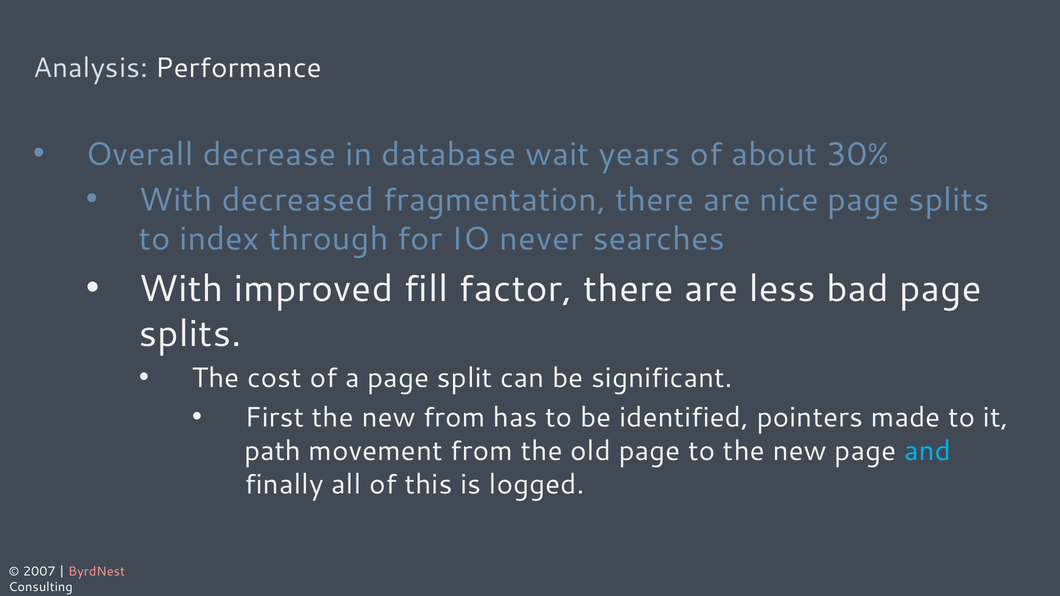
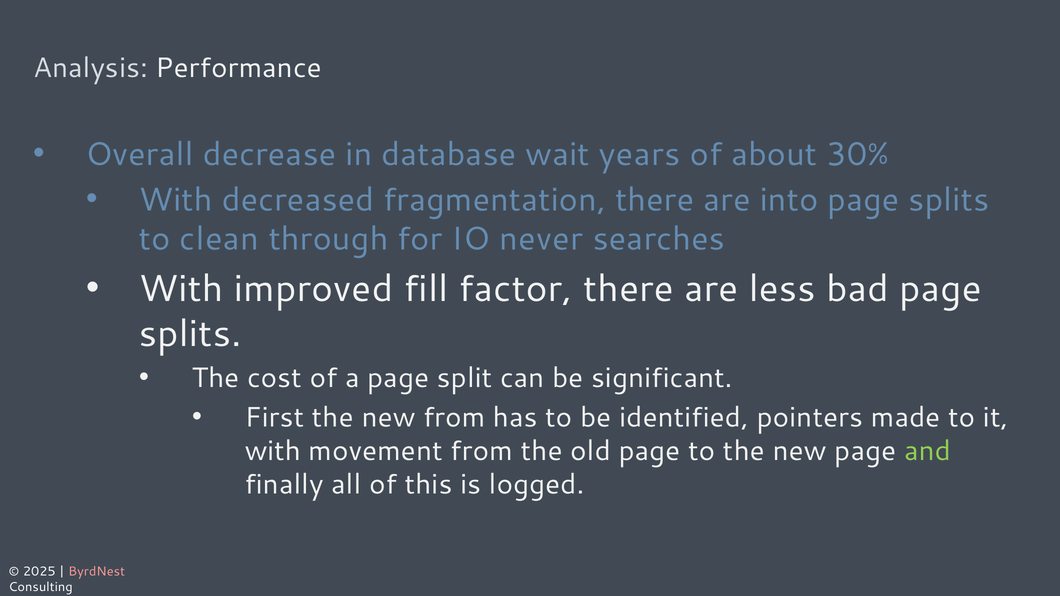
nice: nice -> into
index: index -> clean
path at (273, 451): path -> with
and colour: light blue -> light green
2007: 2007 -> 2025
